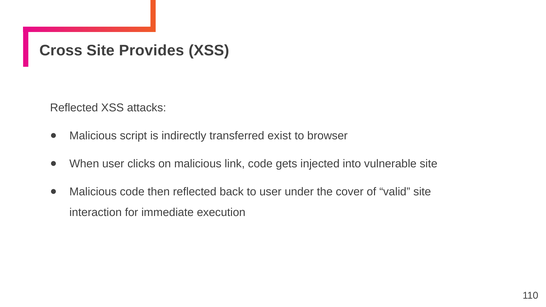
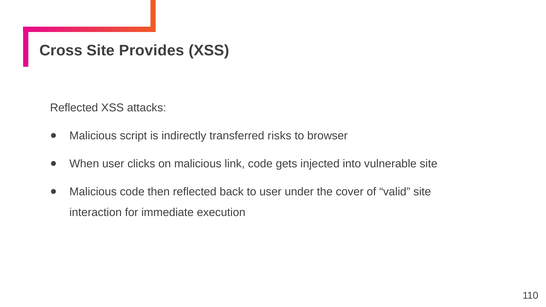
exist: exist -> risks
